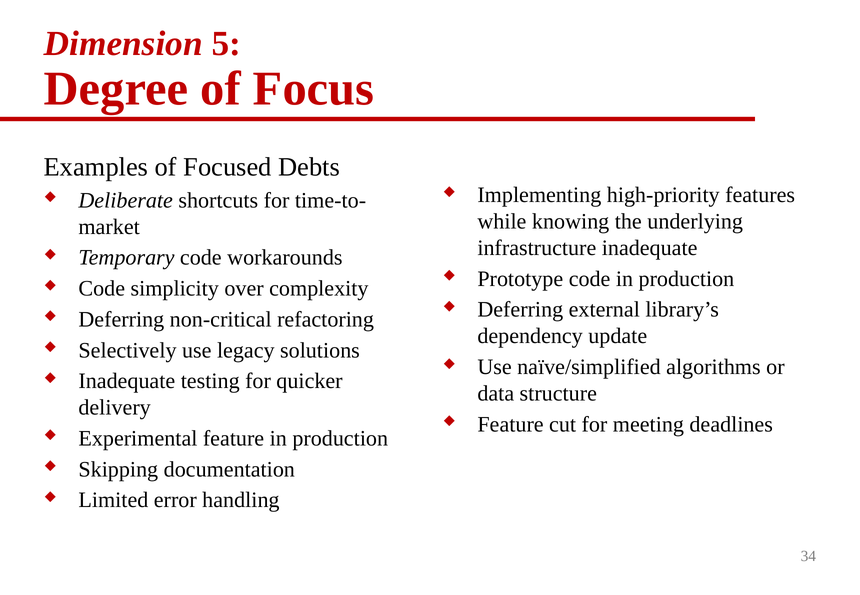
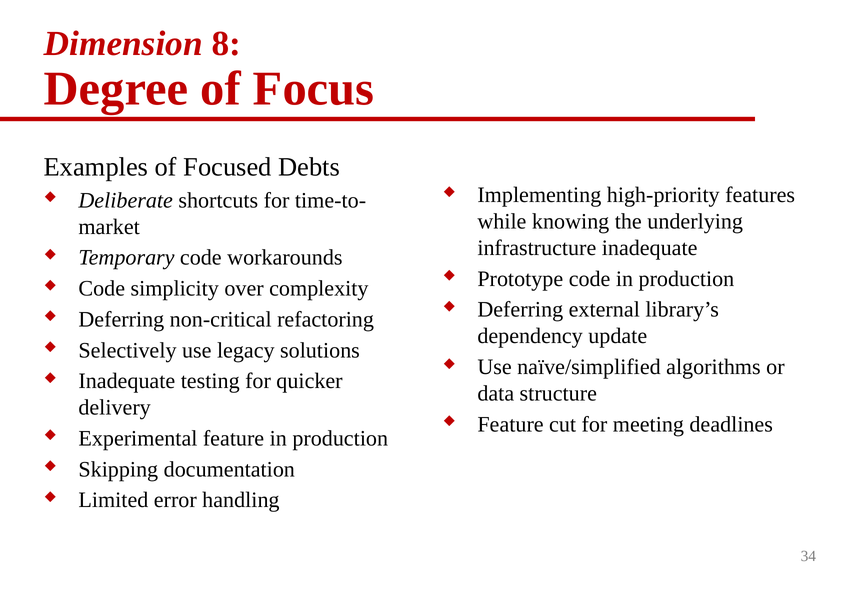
5: 5 -> 8
